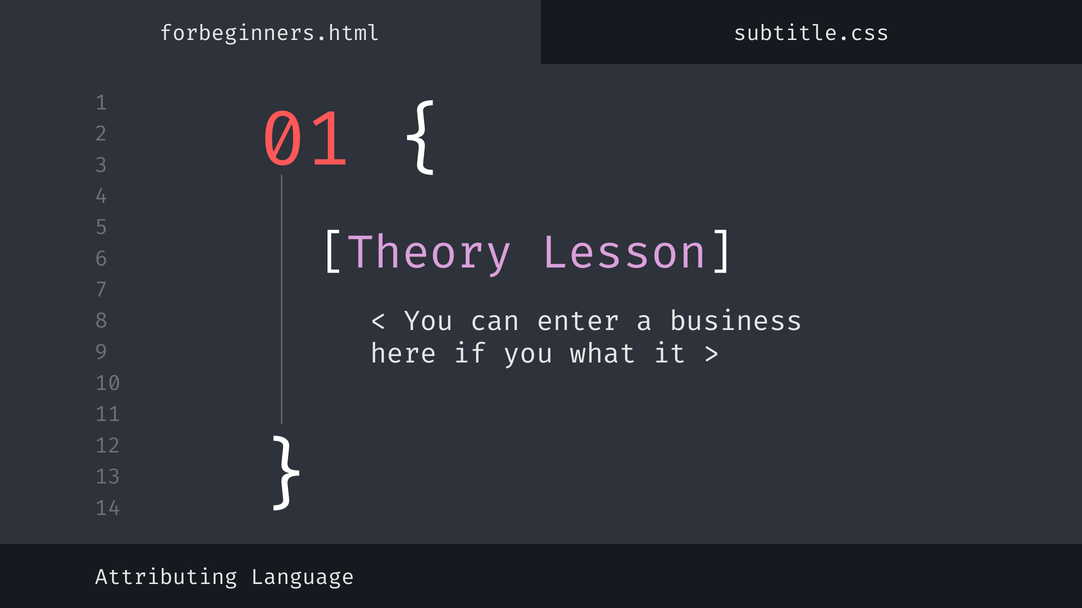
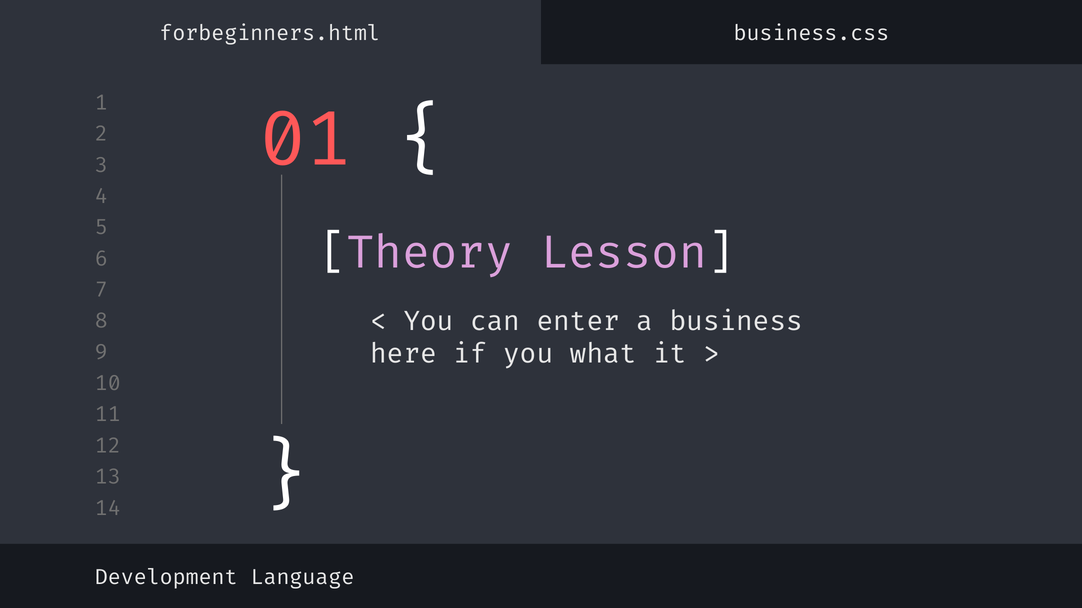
subtitle.css: subtitle.css -> business.css
Attributing: Attributing -> Development
